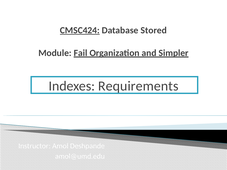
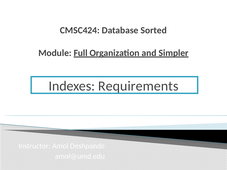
CMSC424 underline: present -> none
Stored: Stored -> Sorted
Fail: Fail -> Full
